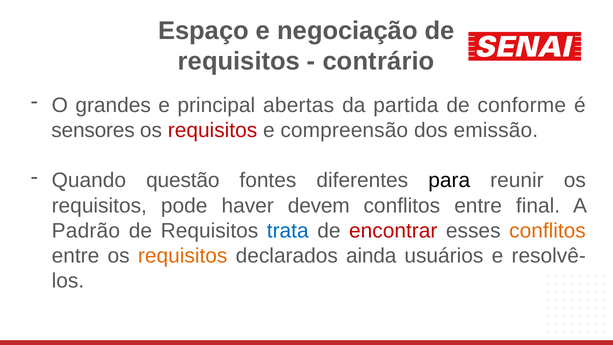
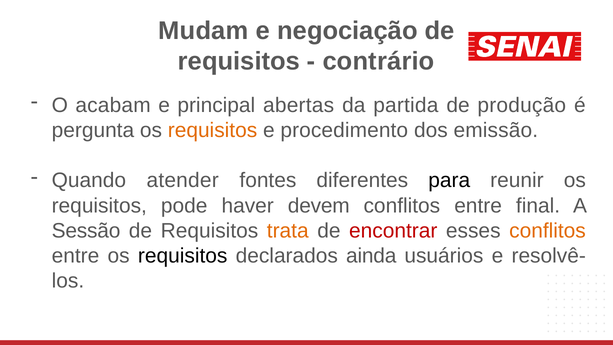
Espaço: Espaço -> Mudam
grandes: grandes -> acabam
conforme: conforme -> produção
sensores: sensores -> pergunta
requisitos at (213, 130) colour: red -> orange
compreensão: compreensão -> procedimento
questão: questão -> atender
Padrão: Padrão -> Sessão
trata colour: blue -> orange
requisitos at (183, 256) colour: orange -> black
